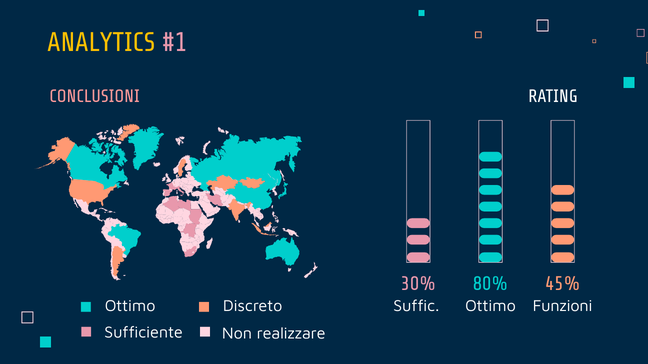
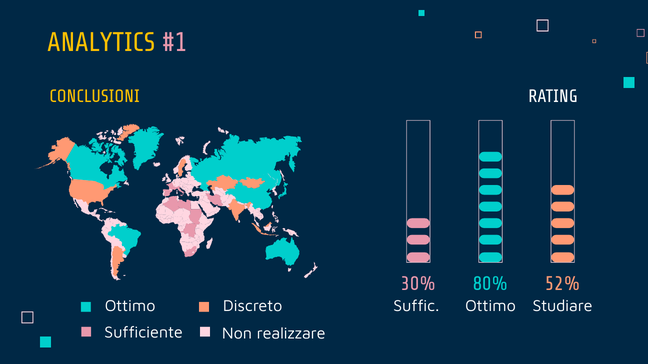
CONCLUSIONI colour: pink -> yellow
45%: 45% -> 52%
Funzioni: Funzioni -> Studiare
